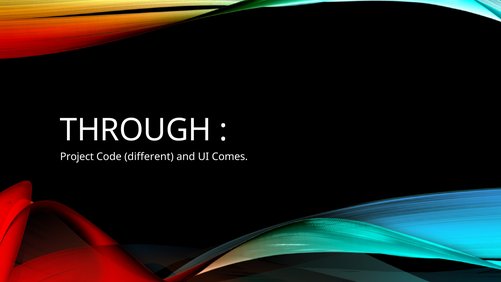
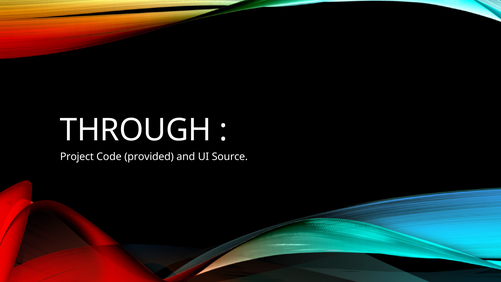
different: different -> provided
Comes: Comes -> Source
